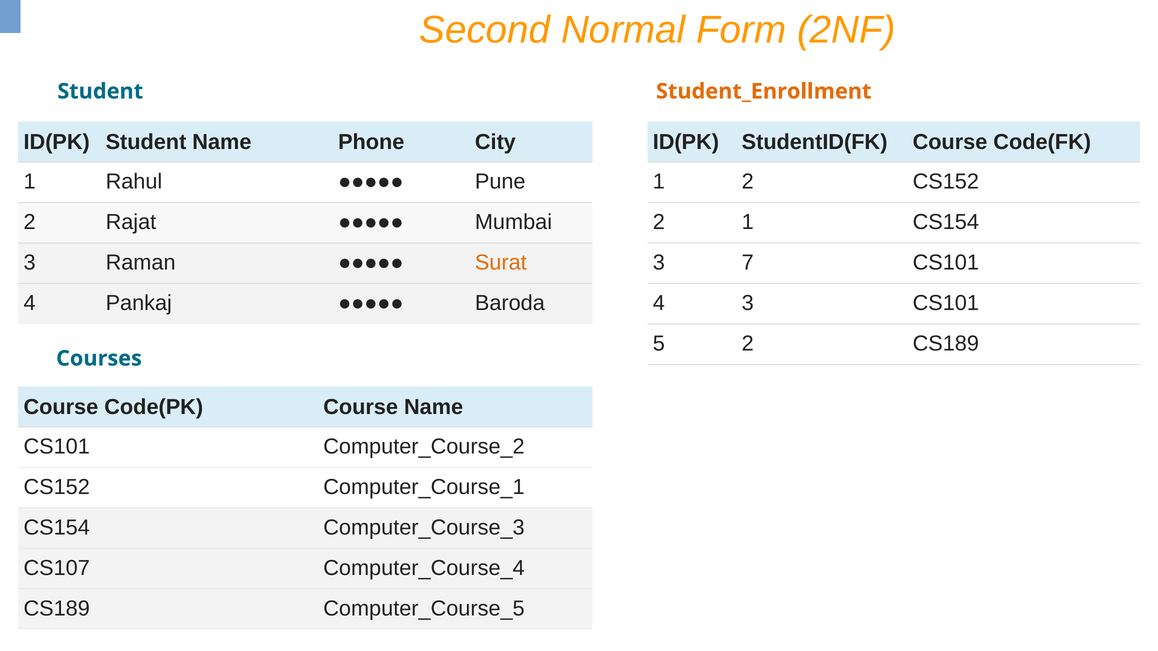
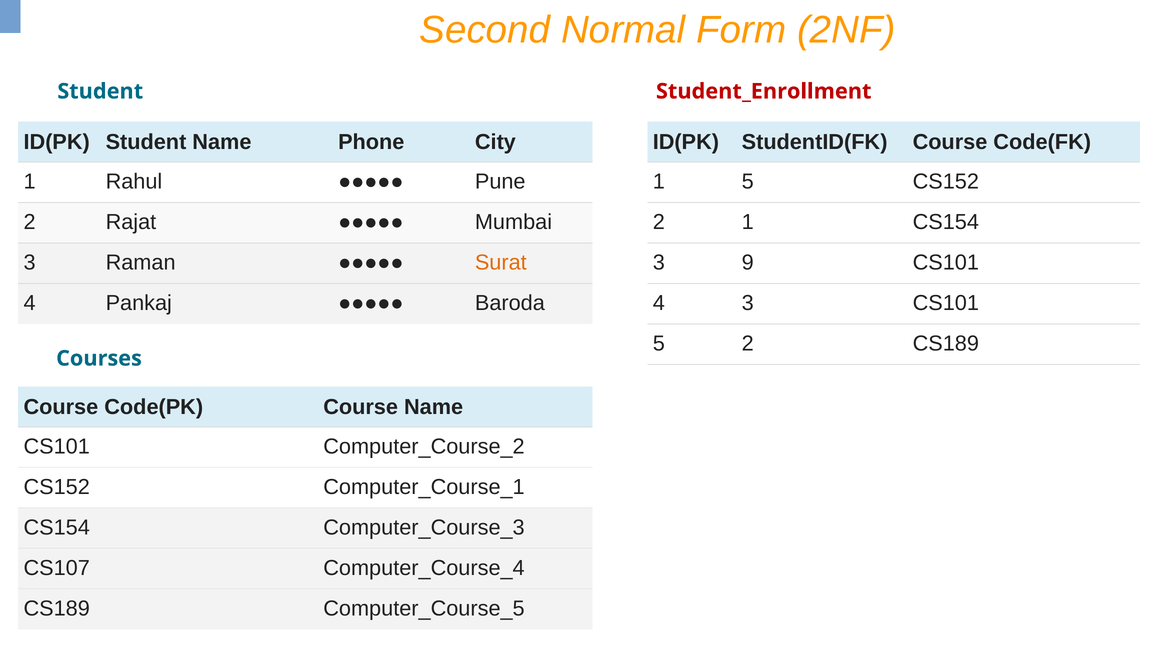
Student_Enrollment colour: orange -> red
1 2: 2 -> 5
7: 7 -> 9
